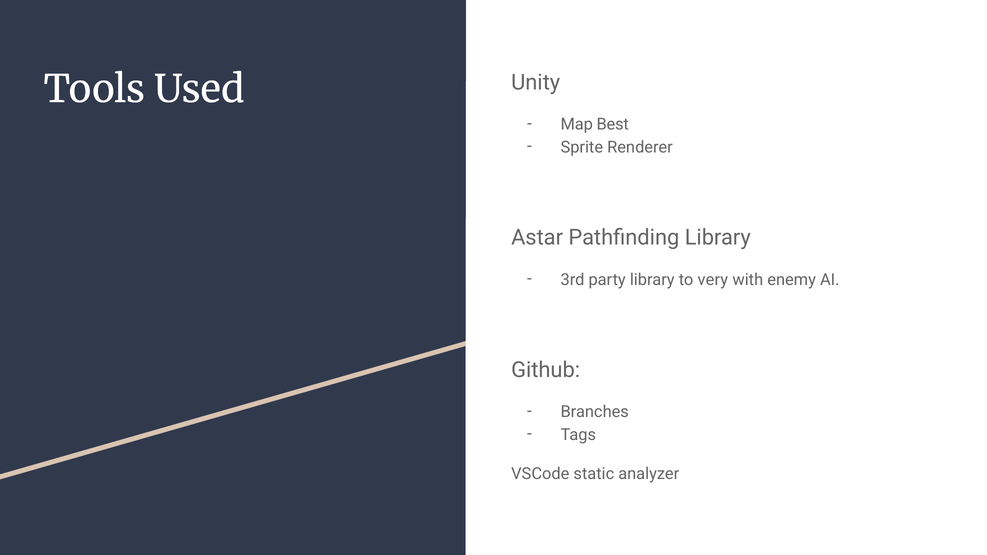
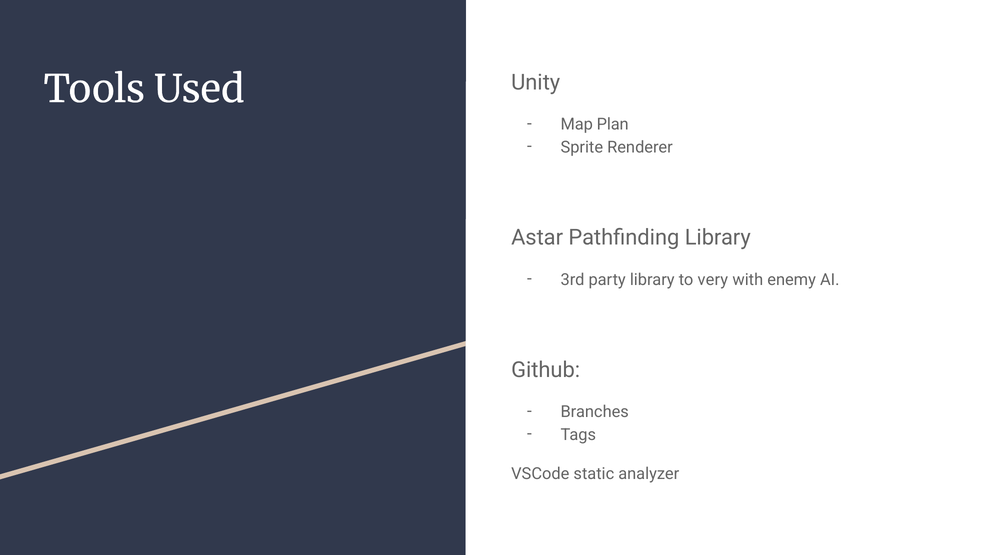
Best: Best -> Plan
